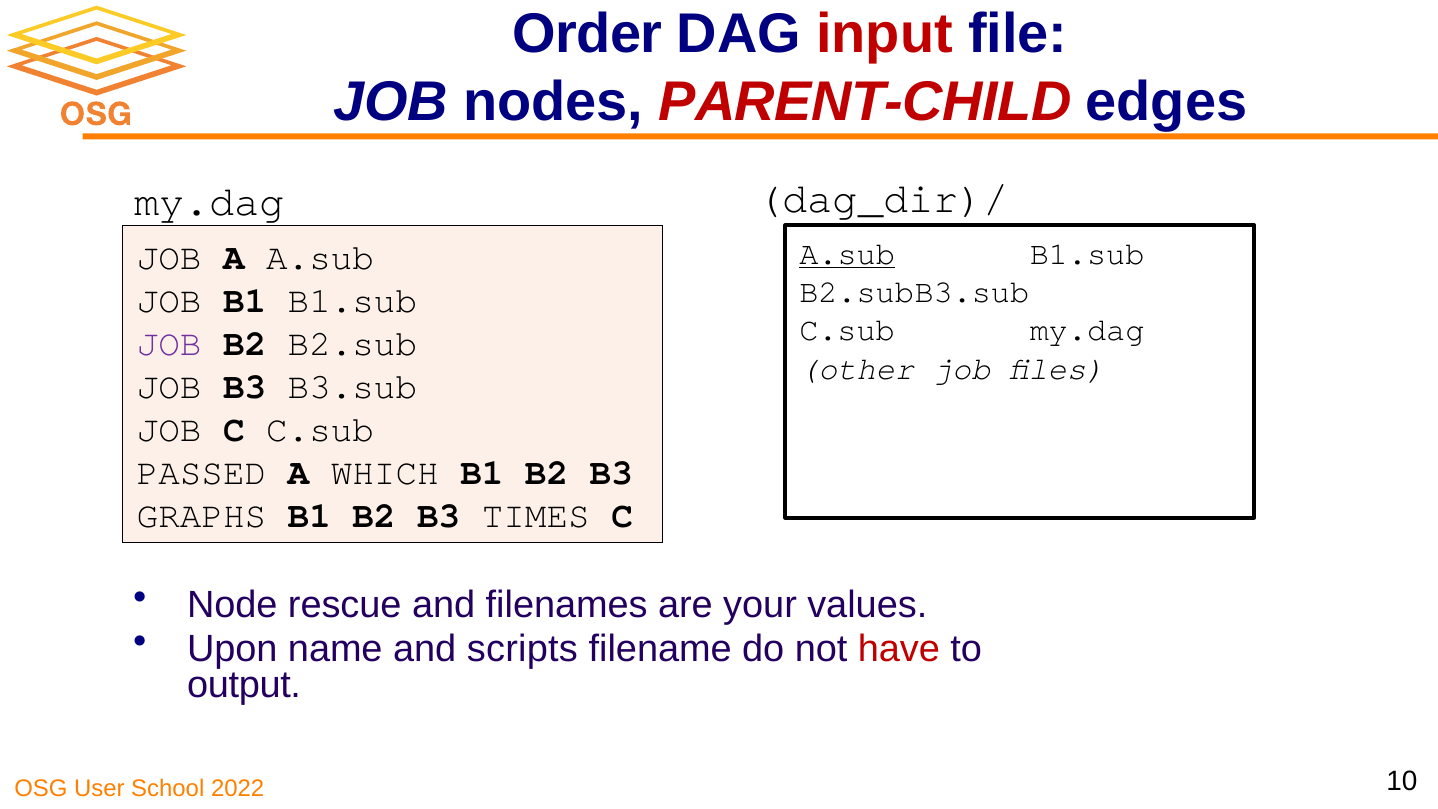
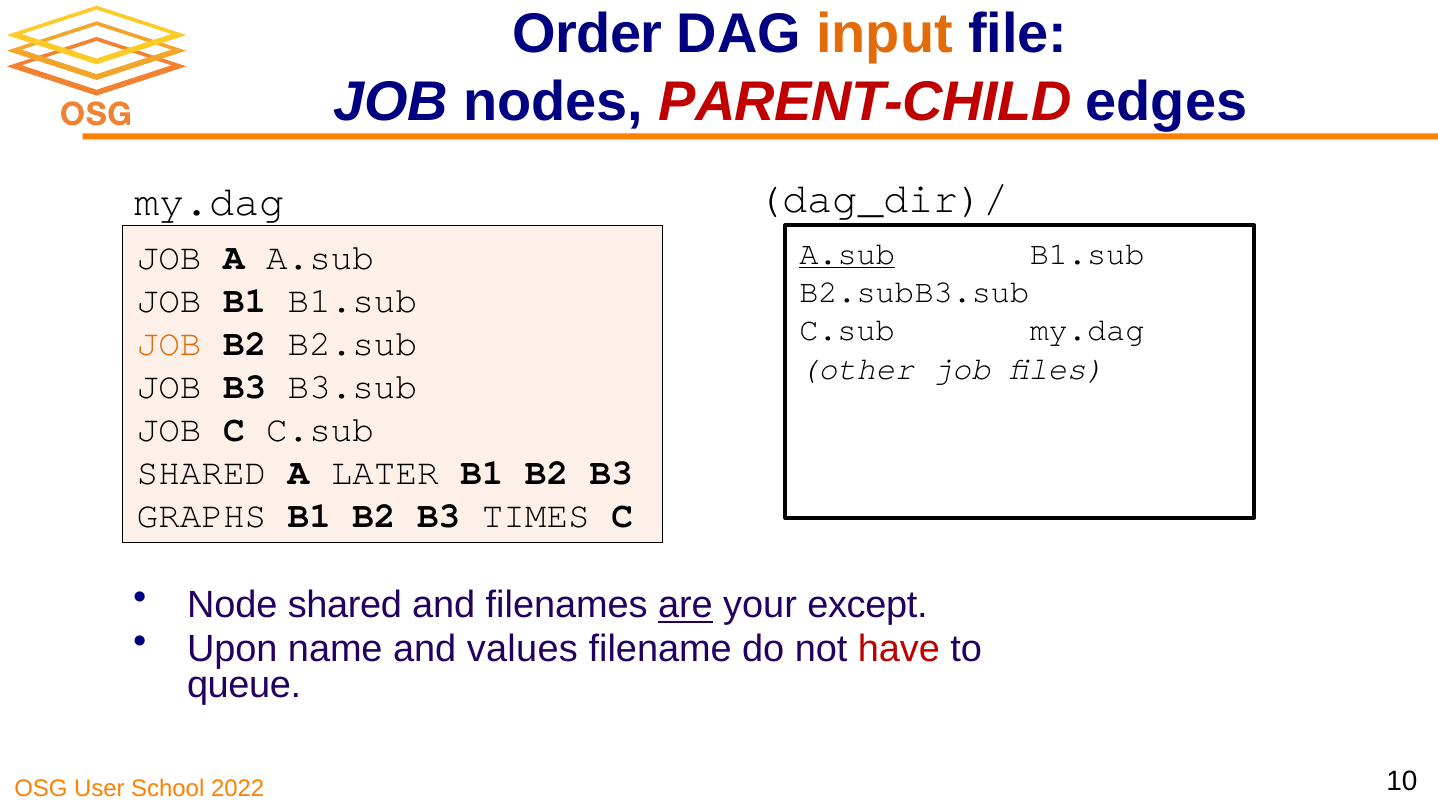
input colour: red -> orange
JOB at (169, 343) colour: purple -> orange
PASSED at (201, 473): PASSED -> SHARED
WHICH: WHICH -> LATER
Node rescue: rescue -> shared
are underline: none -> present
values: values -> except
scripts: scripts -> values
output: output -> queue
